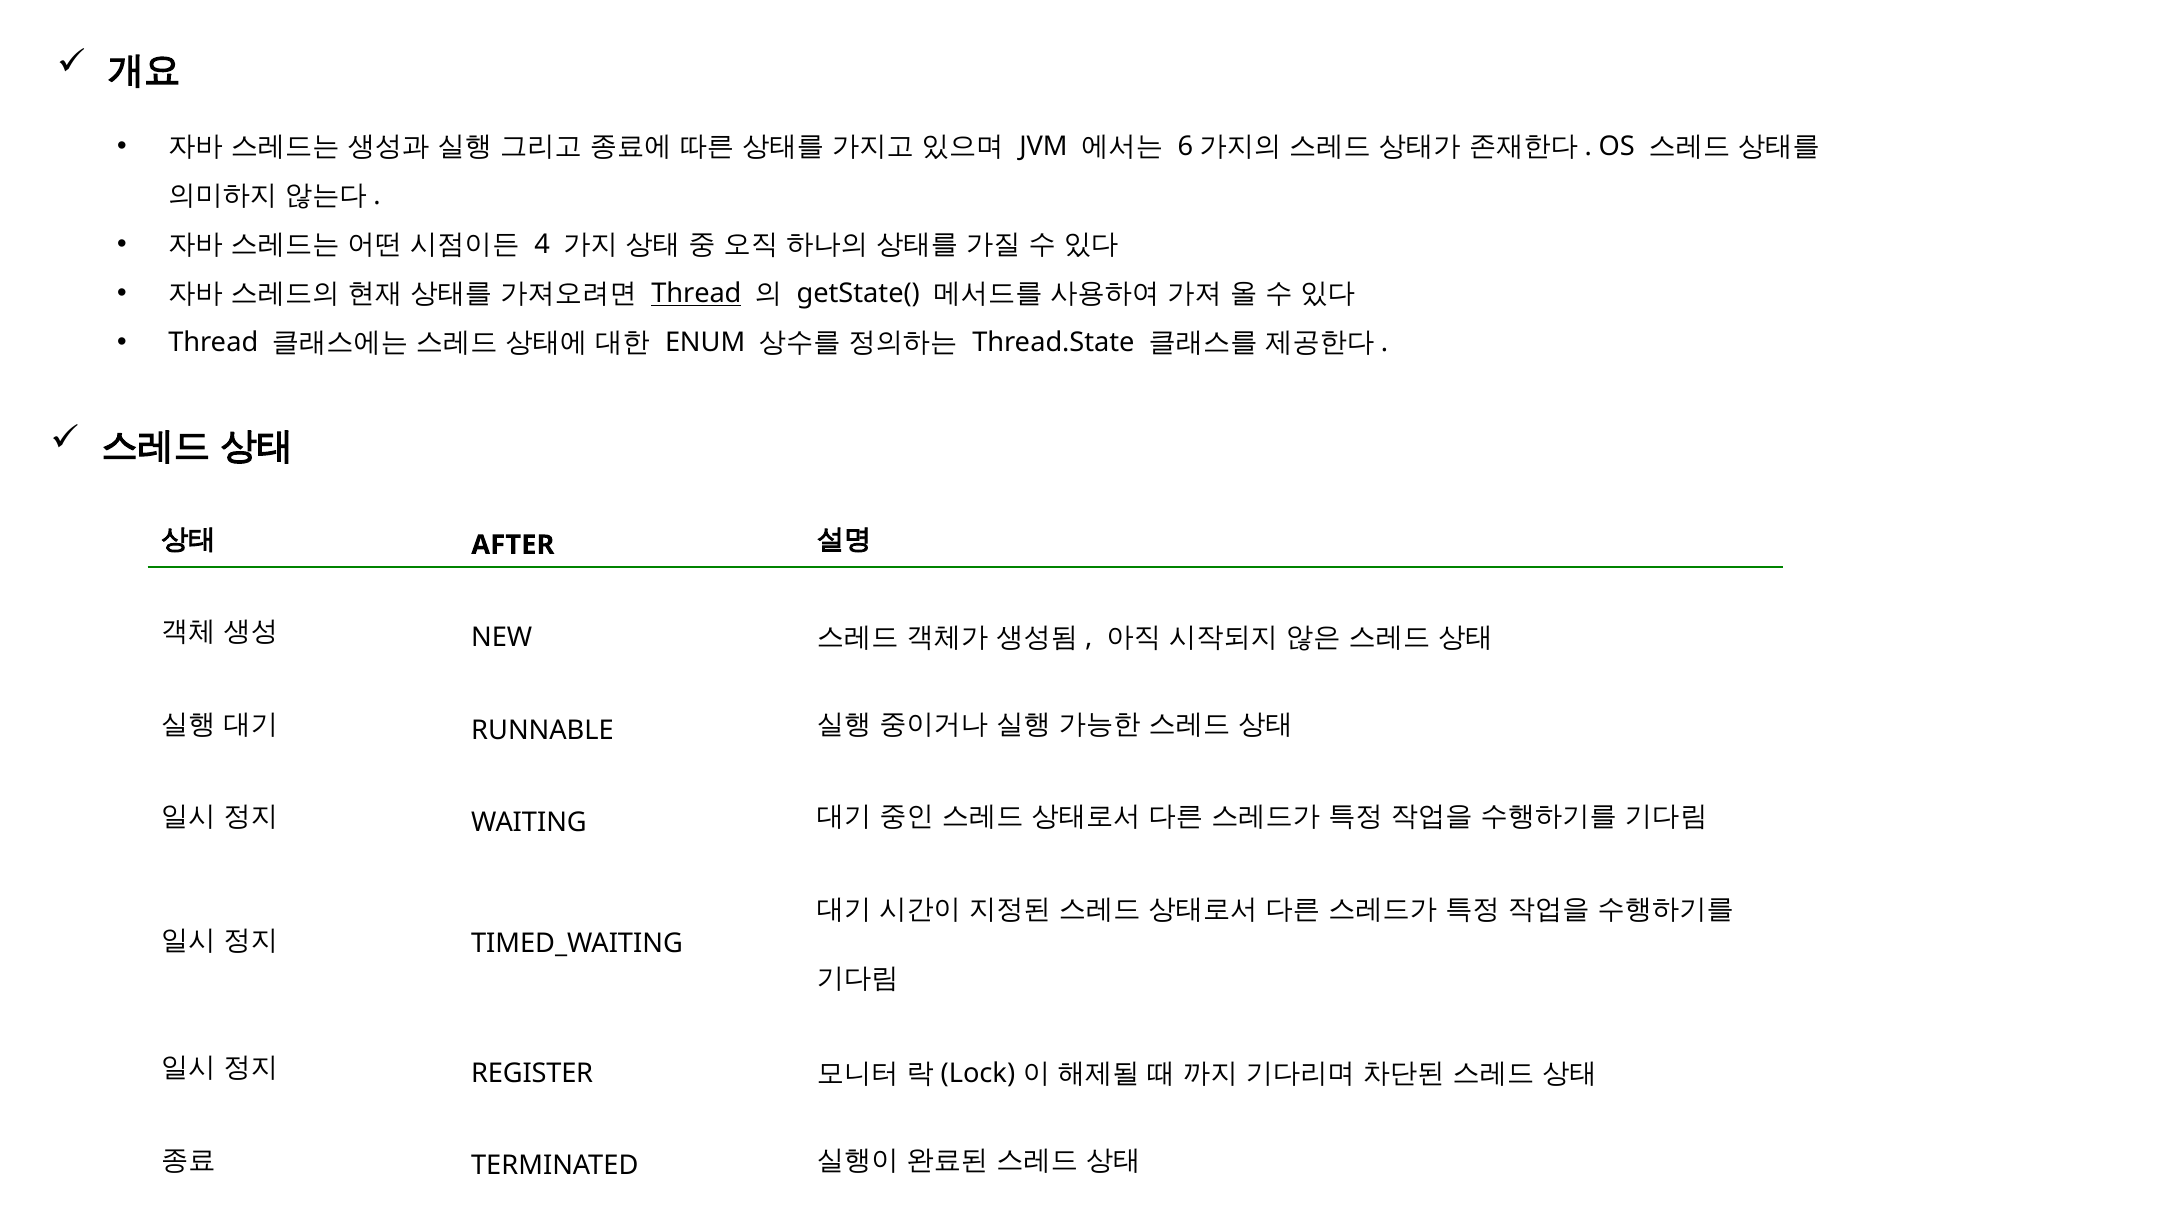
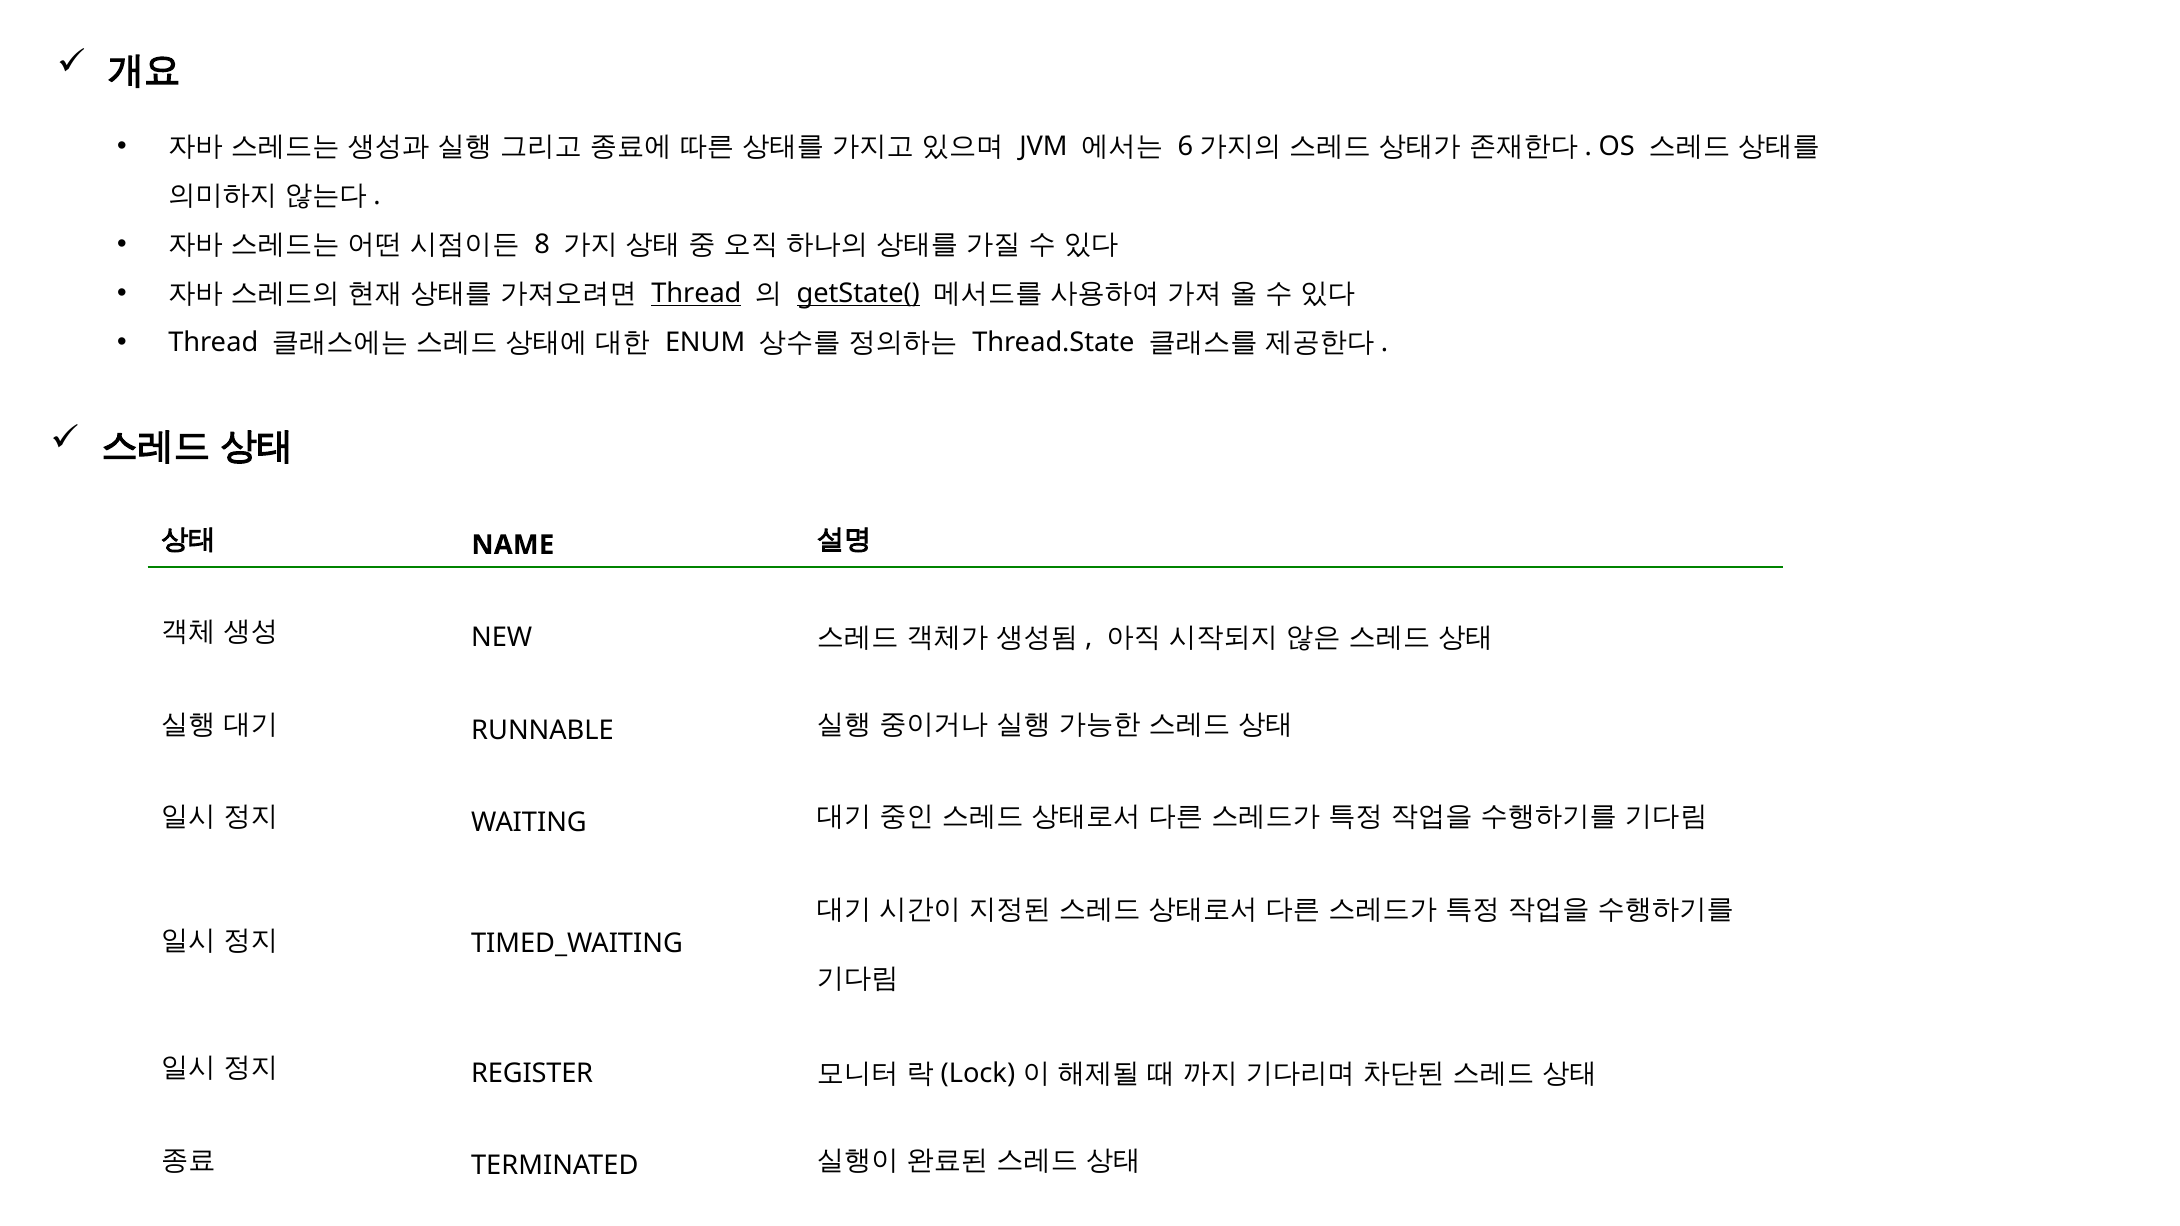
4: 4 -> 8
getState( underline: none -> present
AFTER: AFTER -> NAME
